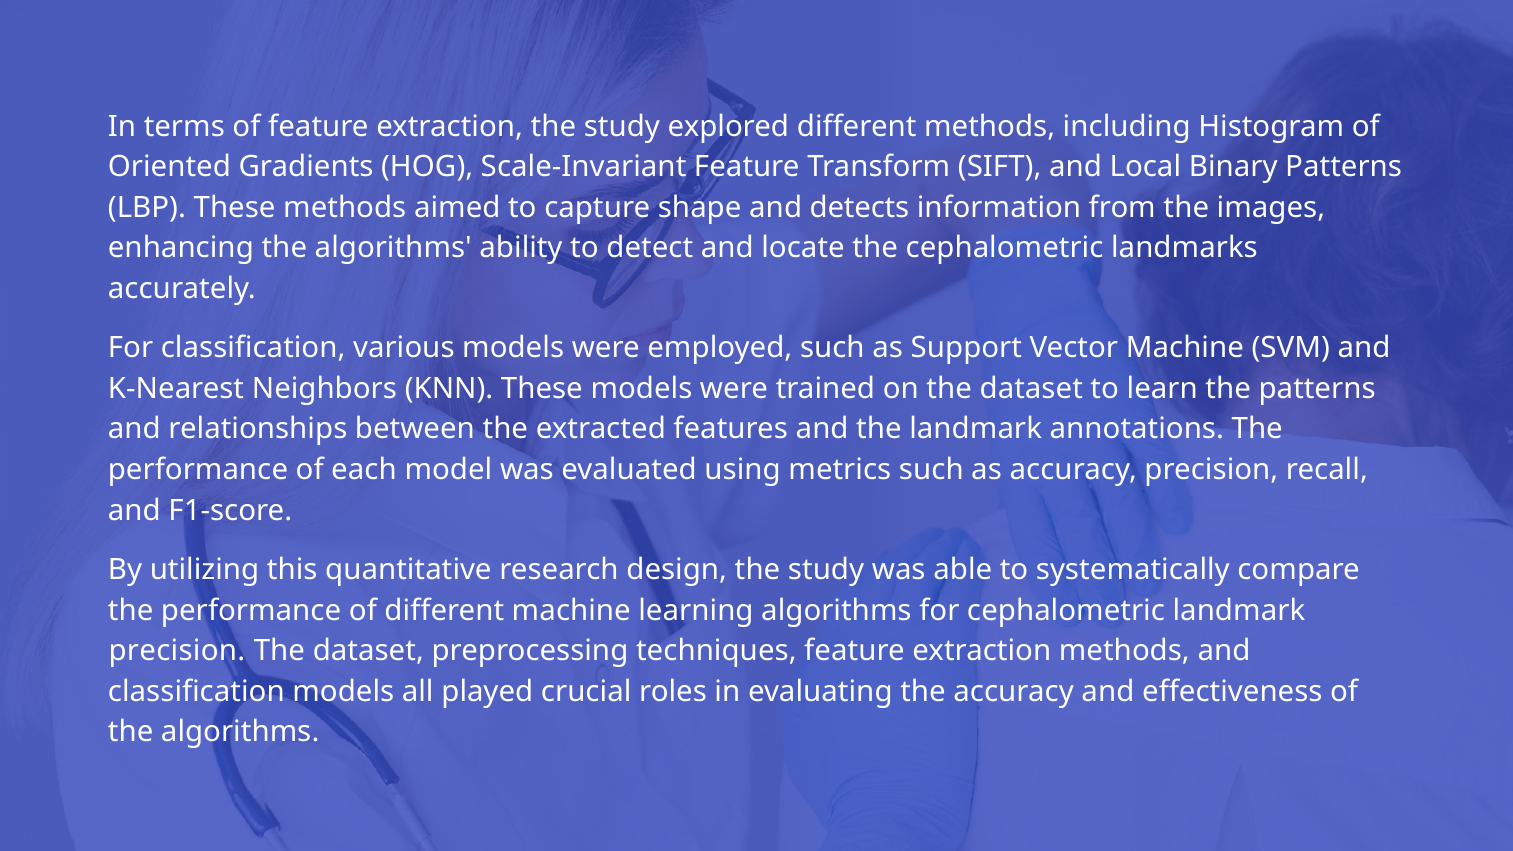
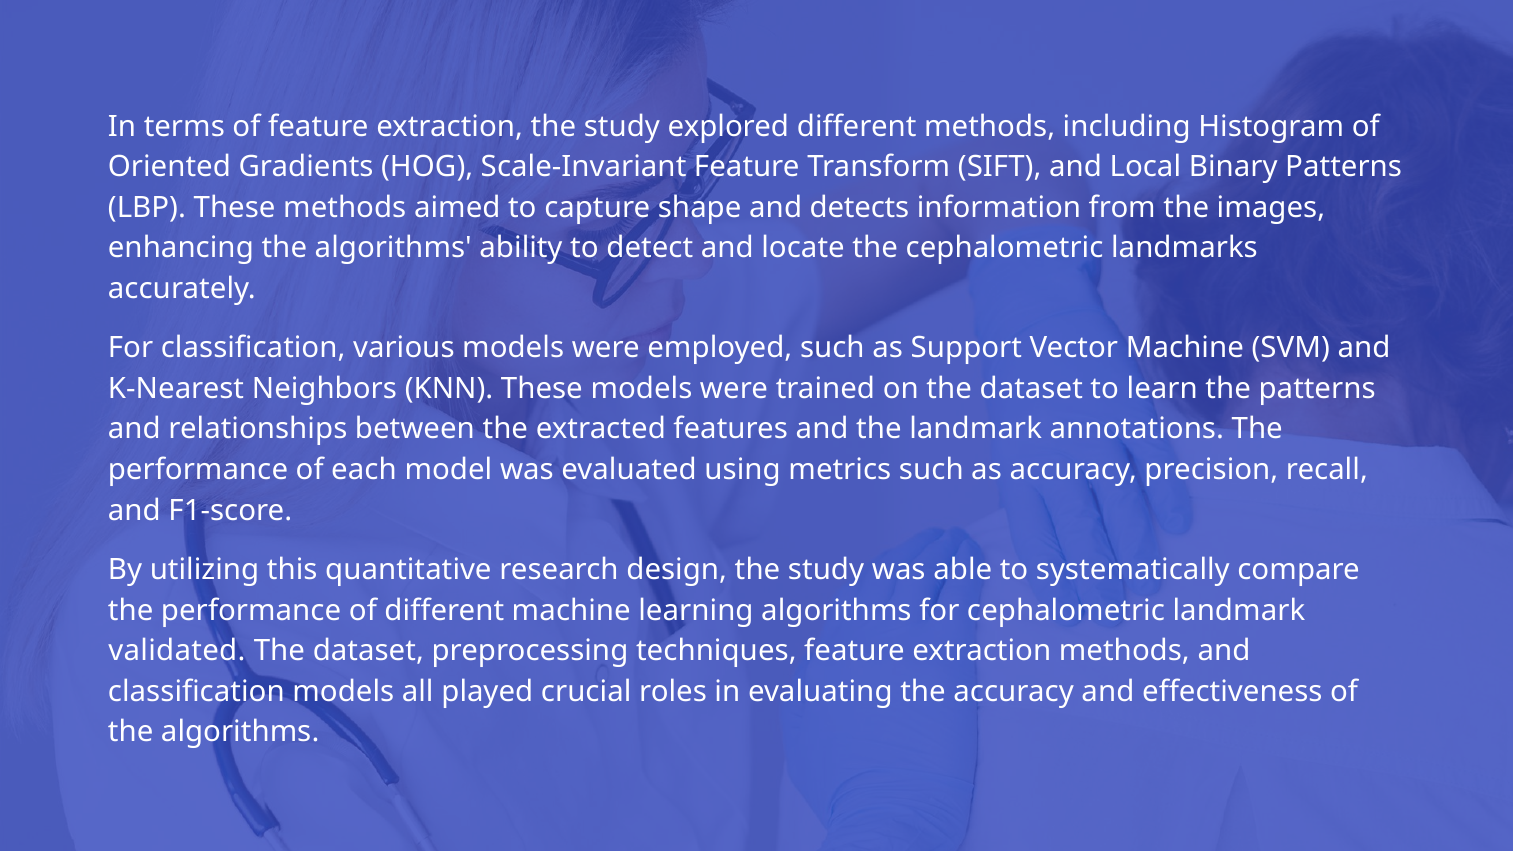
precision at (177, 651): precision -> validated
